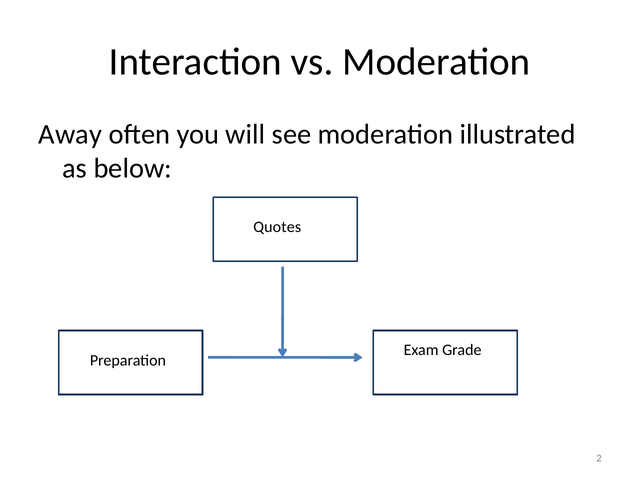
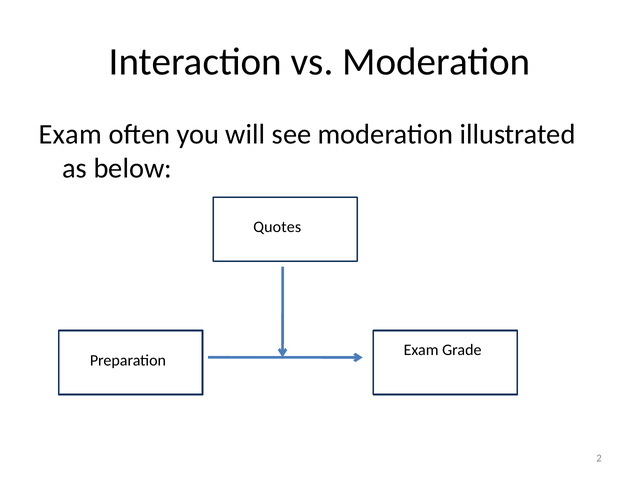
Away at (70, 134): Away -> Exam
